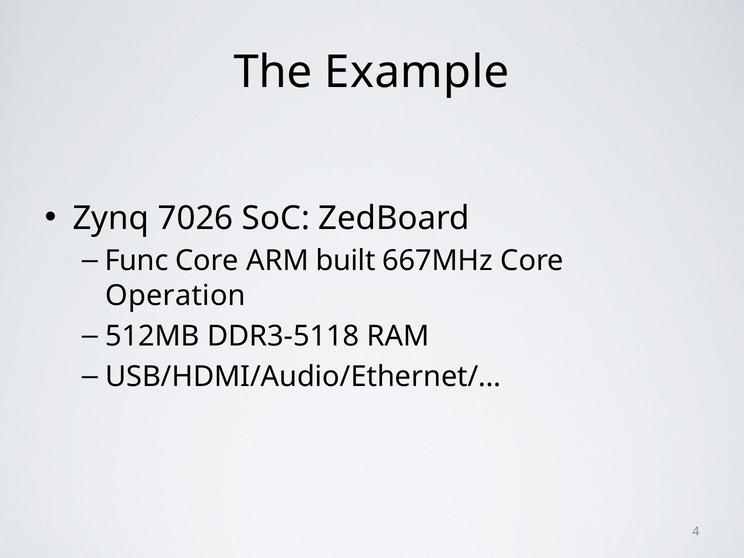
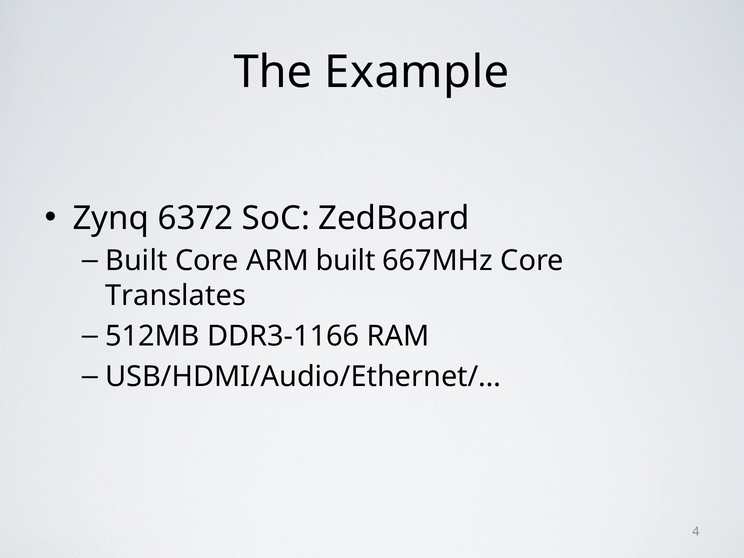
7026: 7026 -> 6372
Func at (137, 261): Func -> Built
Operation: Operation -> Translates
DDR3-5118: DDR3-5118 -> DDR3-1166
